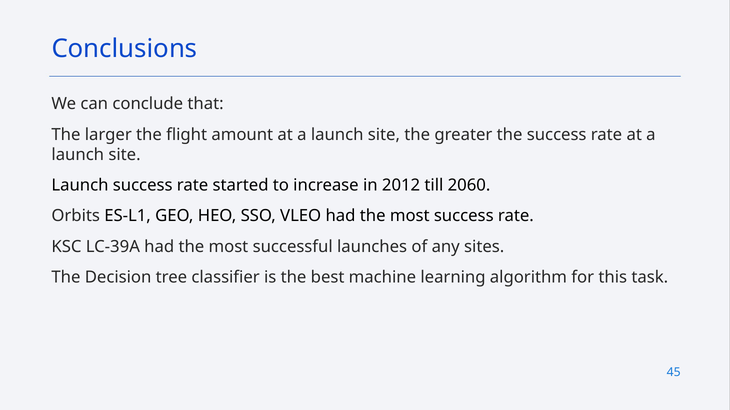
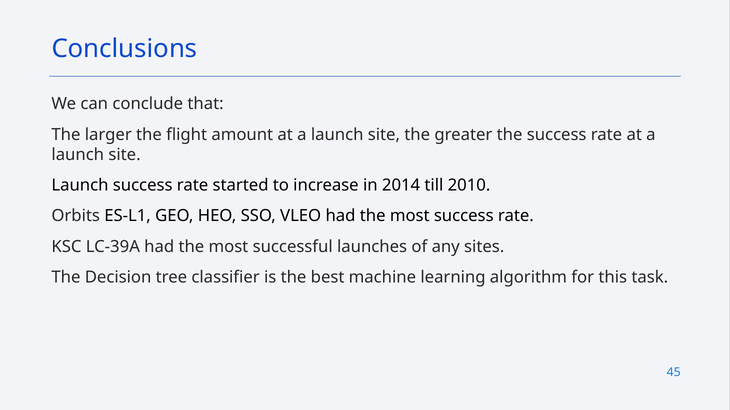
2012: 2012 -> 2014
2060: 2060 -> 2010
